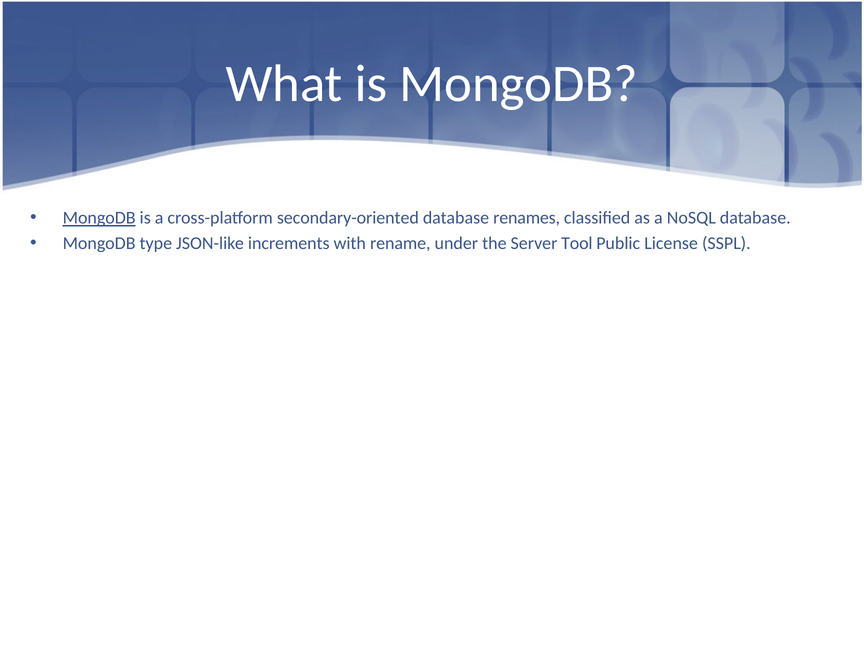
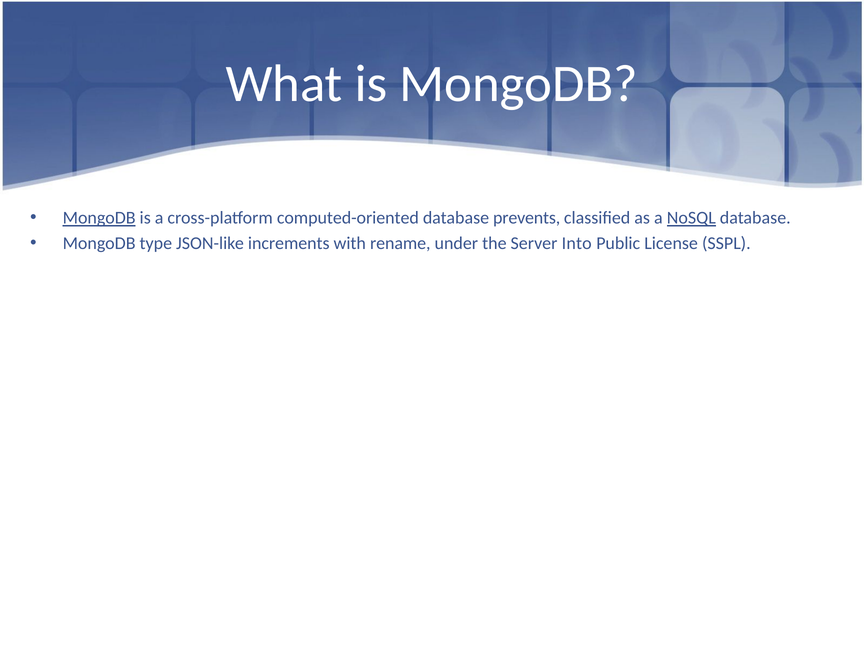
secondary-oriented: secondary-oriented -> computed-oriented
renames: renames -> prevents
NoSQL underline: none -> present
Tool: Tool -> Into
